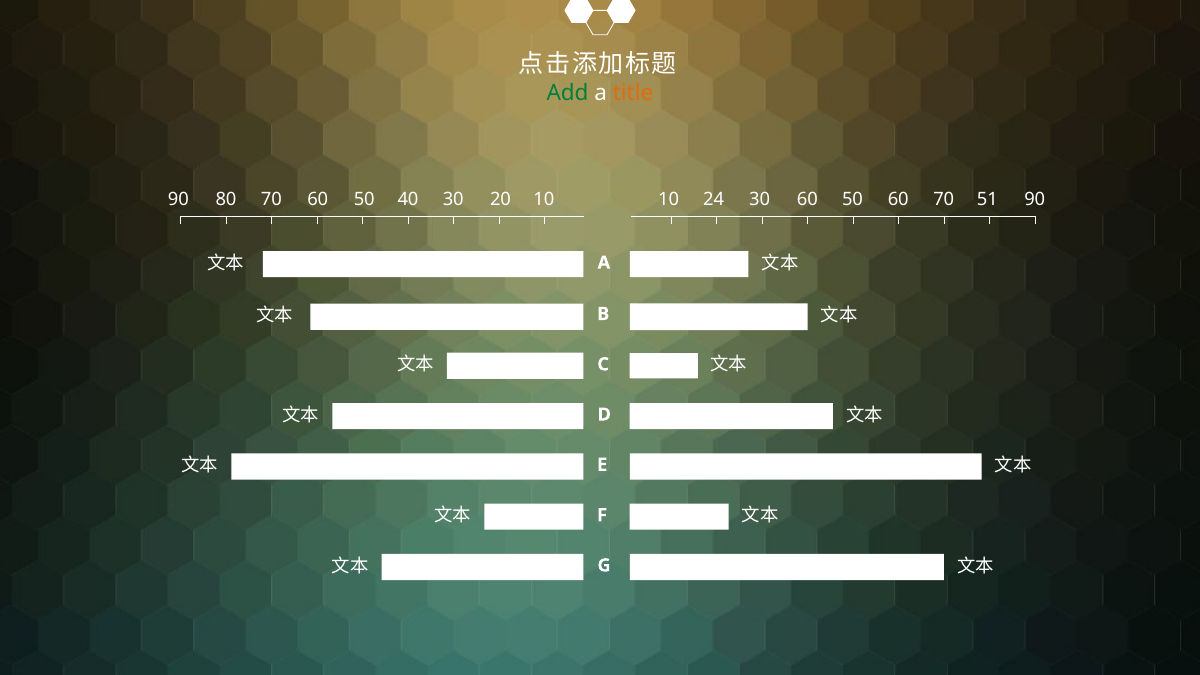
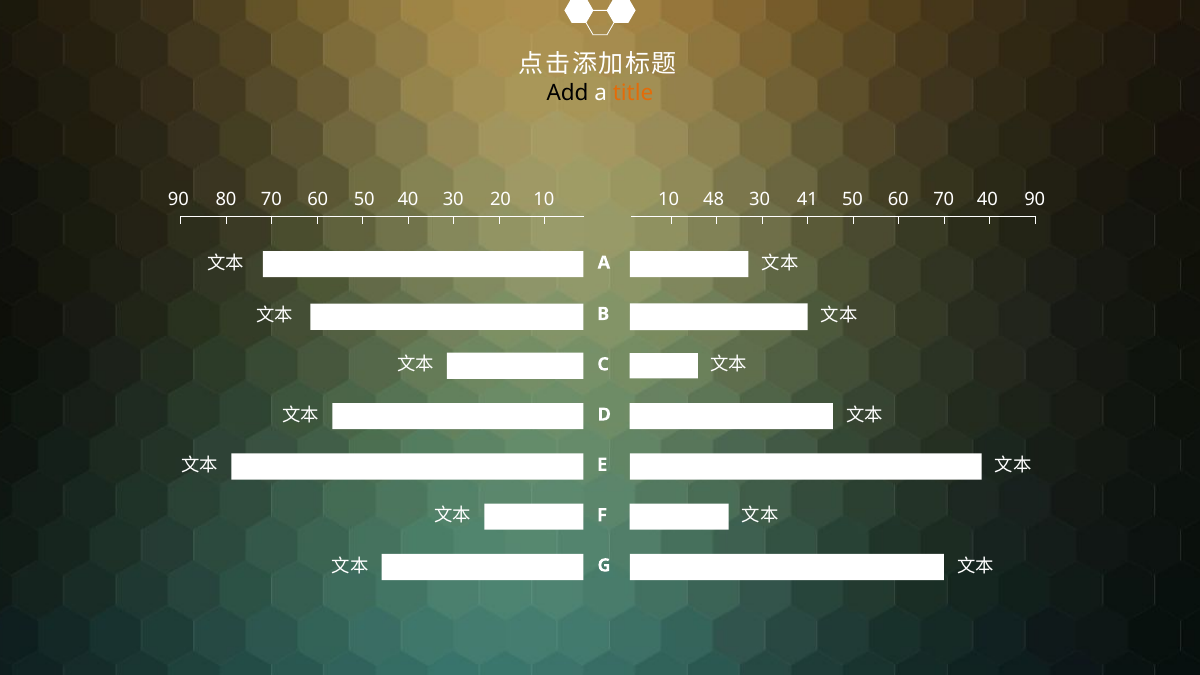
Add colour: green -> black
24: 24 -> 48
30 60: 60 -> 41
70 51: 51 -> 40
